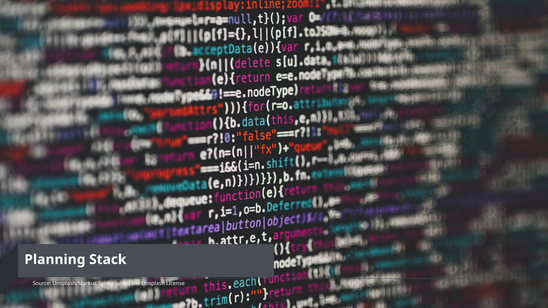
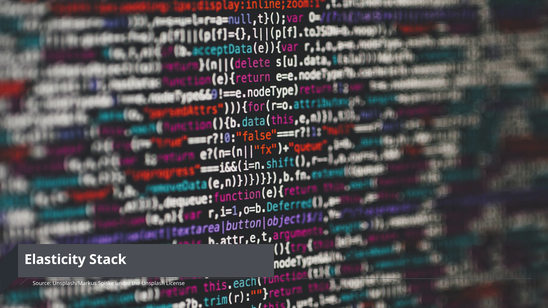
Planning: Planning -> Elasticity
